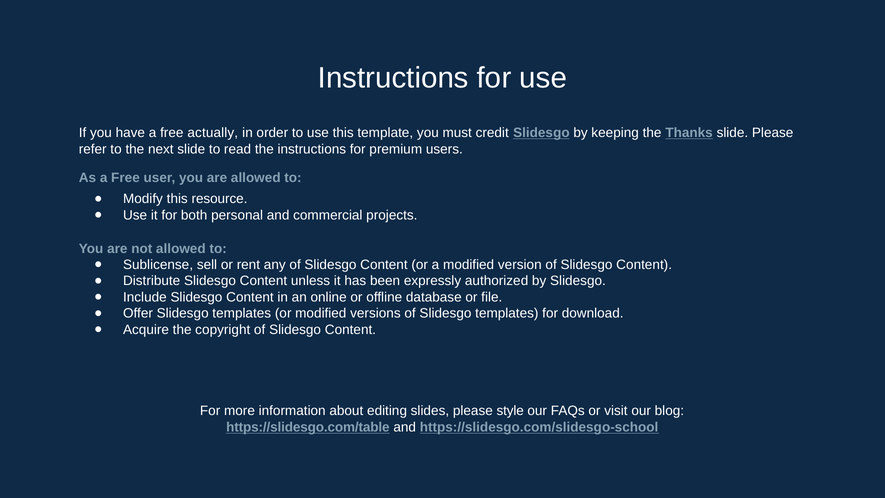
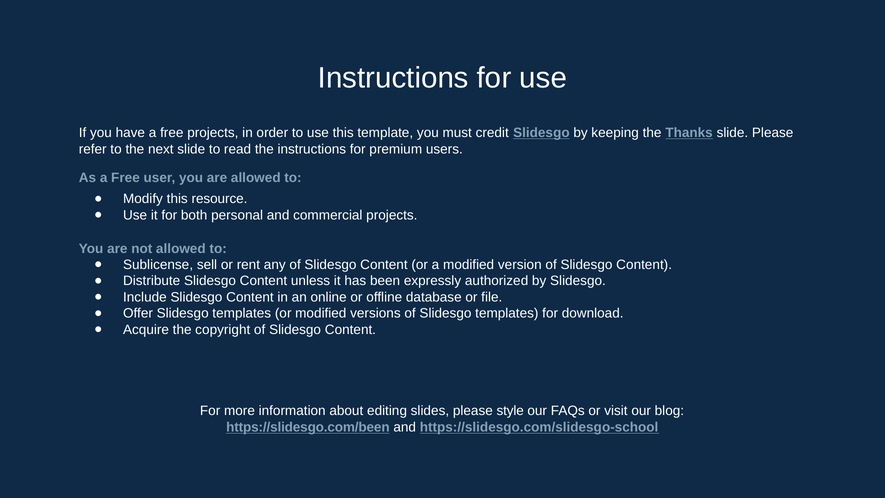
free actually: actually -> projects
https://slidesgo.com/table: https://slidesgo.com/table -> https://slidesgo.com/been
